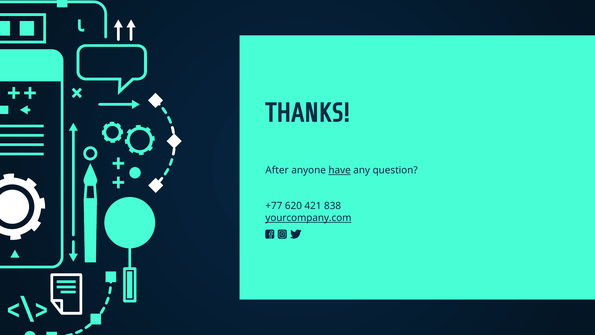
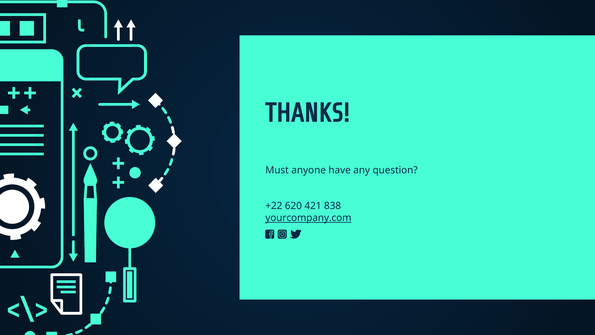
After: After -> Must
have underline: present -> none
+77: +77 -> +22
